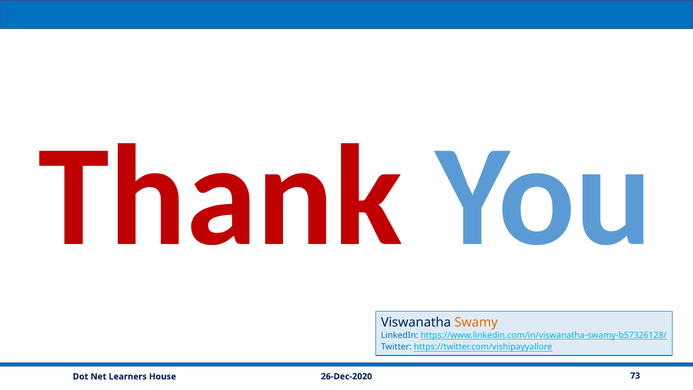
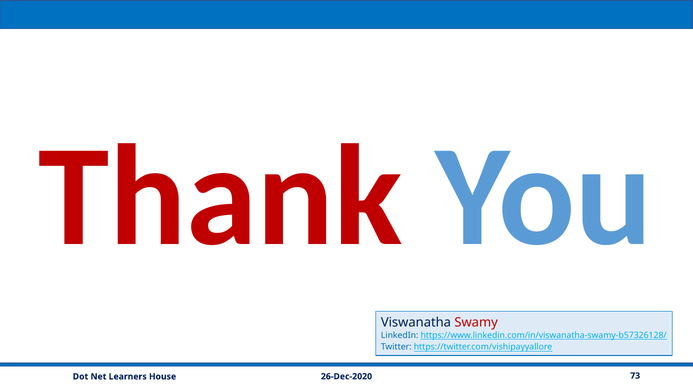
Swamy colour: orange -> red
